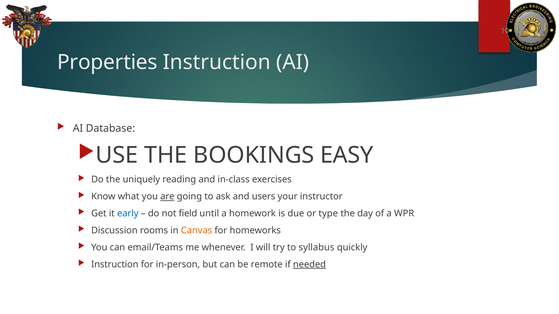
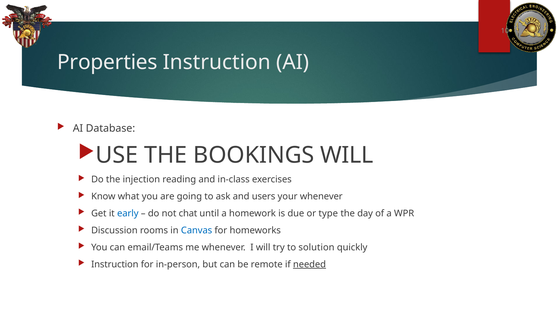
BOOKINGS EASY: EASY -> WILL
uniquely: uniquely -> injection
are underline: present -> none
your instructor: instructor -> whenever
field: field -> chat
Canvas colour: orange -> blue
syllabus: syllabus -> solution
